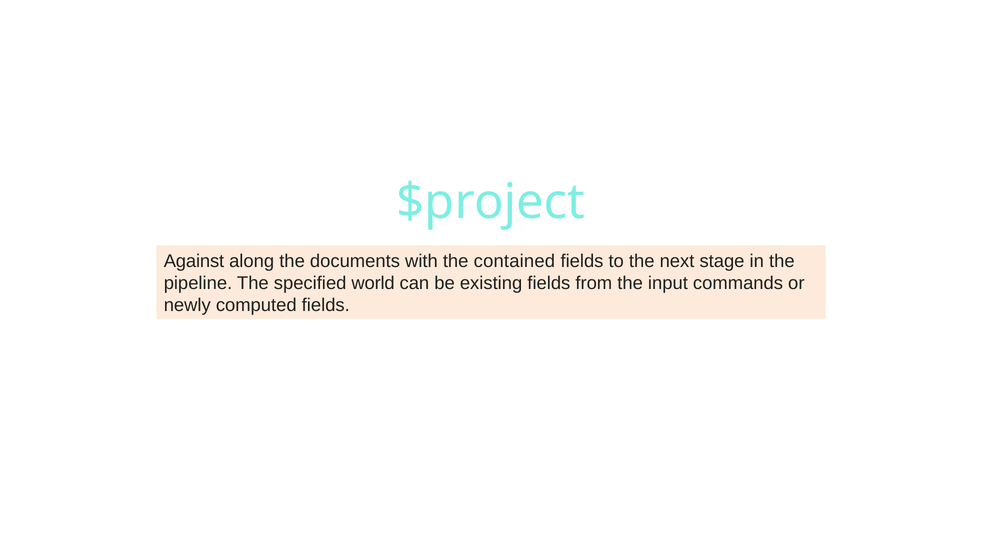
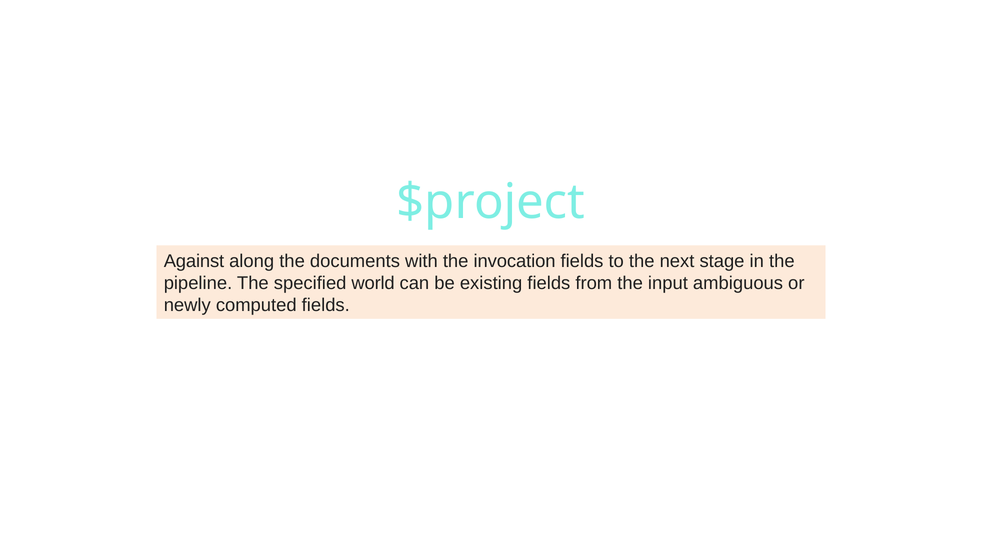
contained: contained -> invocation
commands: commands -> ambiguous
